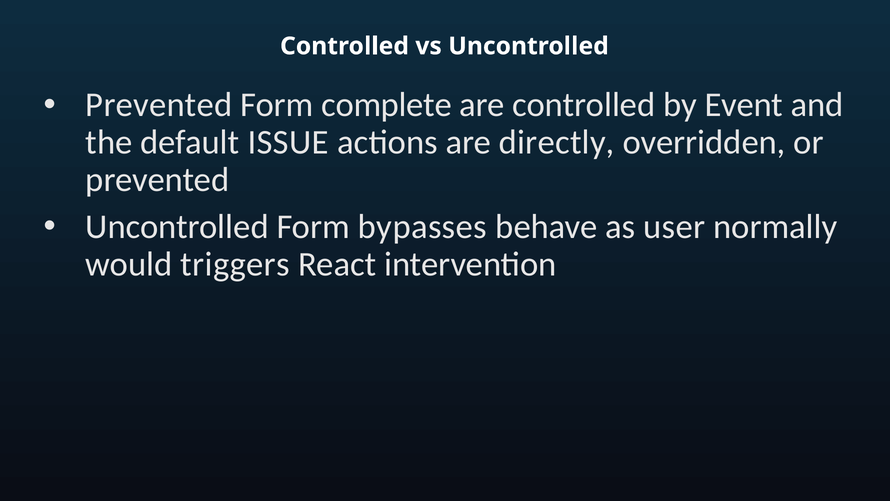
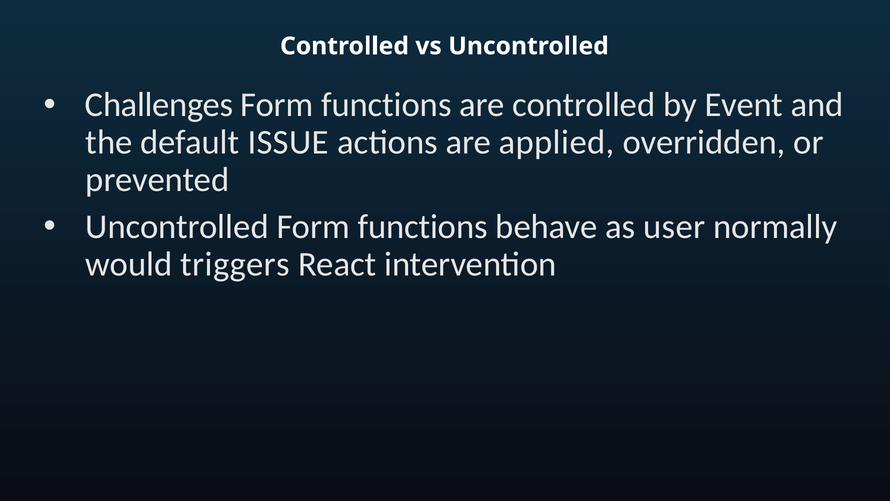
Prevented at (159, 105): Prevented -> Challenges
complete at (387, 105): complete -> functions
directly: directly -> applied
Uncontrolled Form bypasses: bypasses -> functions
